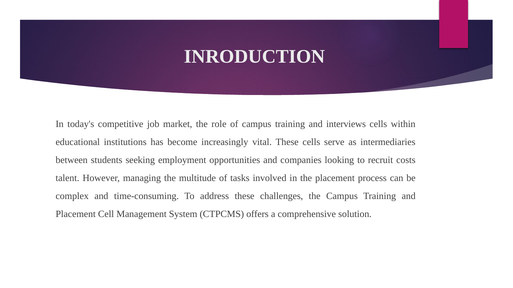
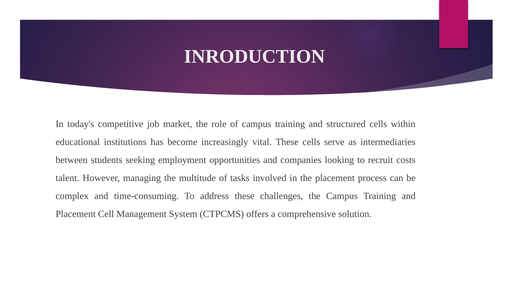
interviews: interviews -> structured
